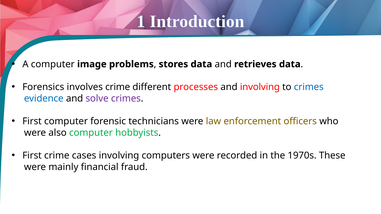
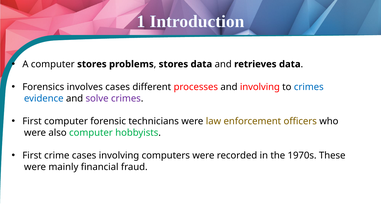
computer image: image -> stores
involves crime: crime -> cases
